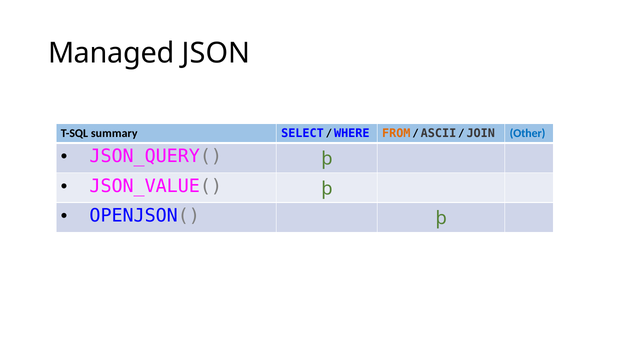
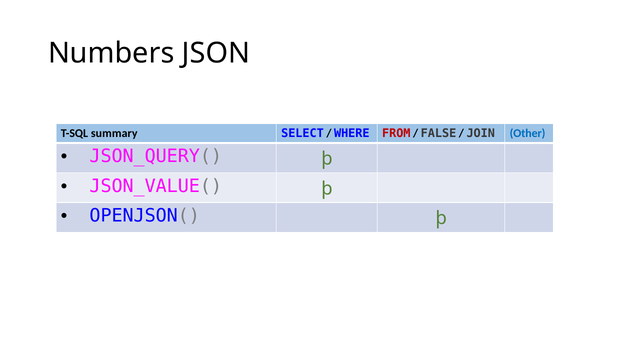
Managed: Managed -> Numbers
FROM colour: orange -> red
ASCII: ASCII -> FALSE
